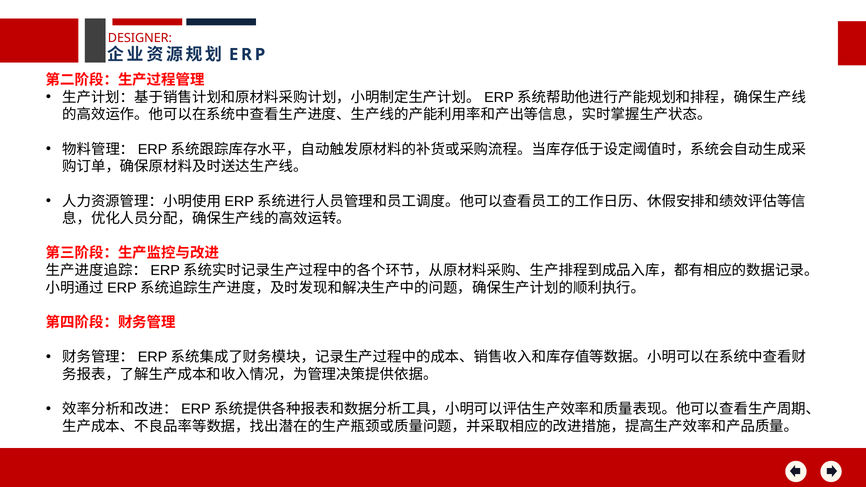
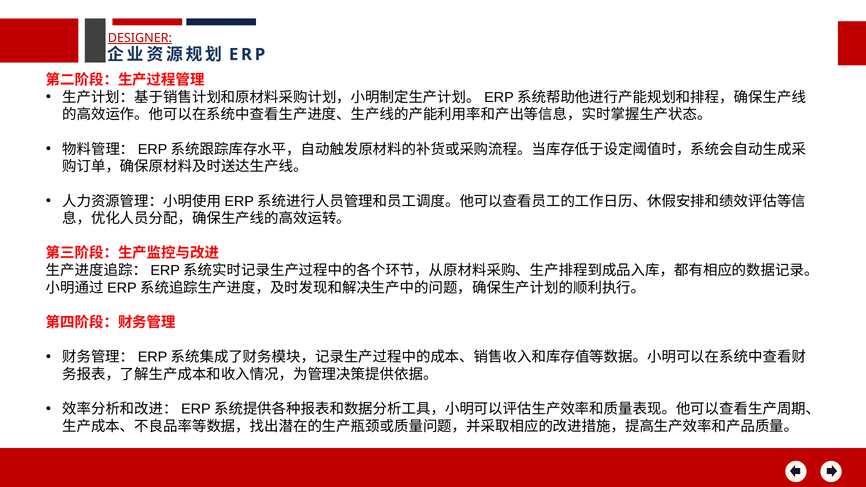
DESIGNER underline: none -> present
